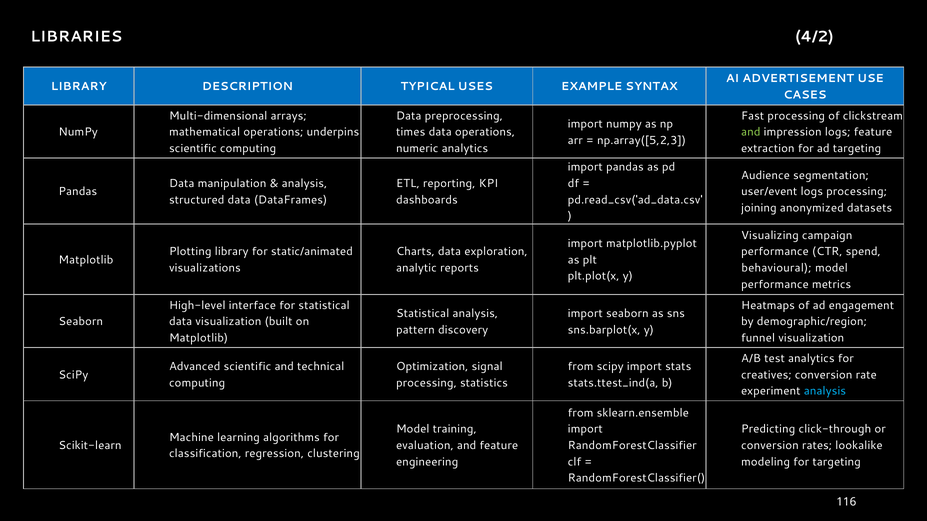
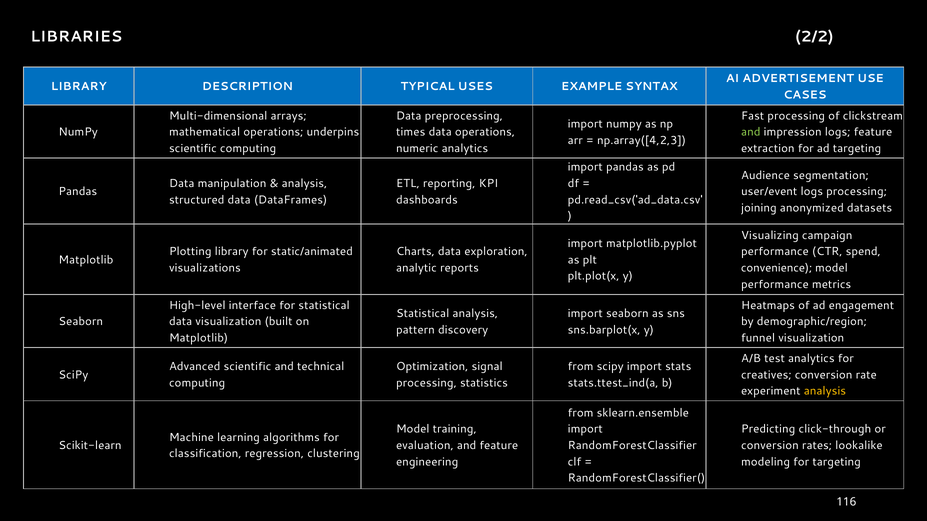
4/2: 4/2 -> 2/2
np.array([5,2,3: np.array([5,2,3 -> np.array([4,2,3
behavioural: behavioural -> convenience
analysis at (825, 391) colour: light blue -> yellow
